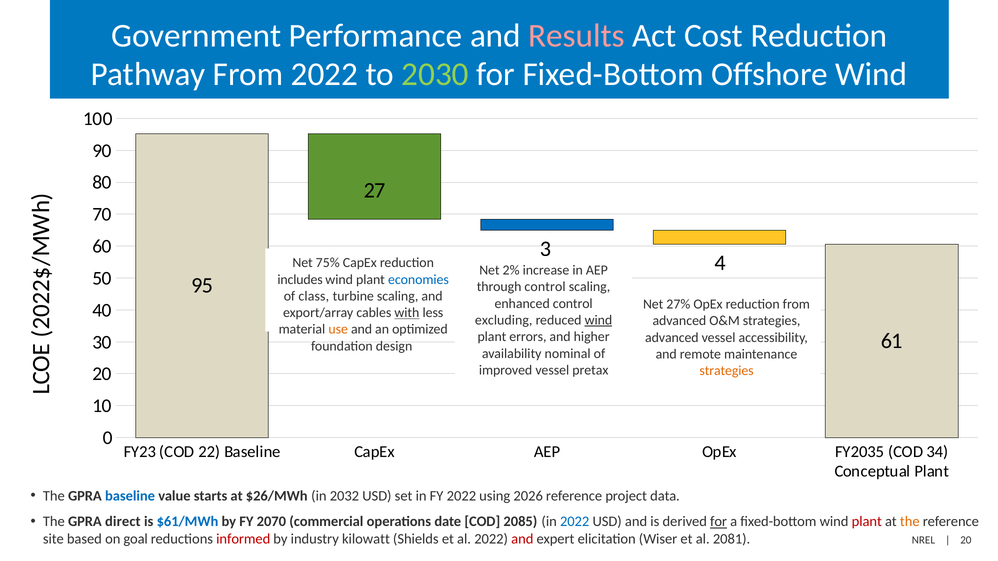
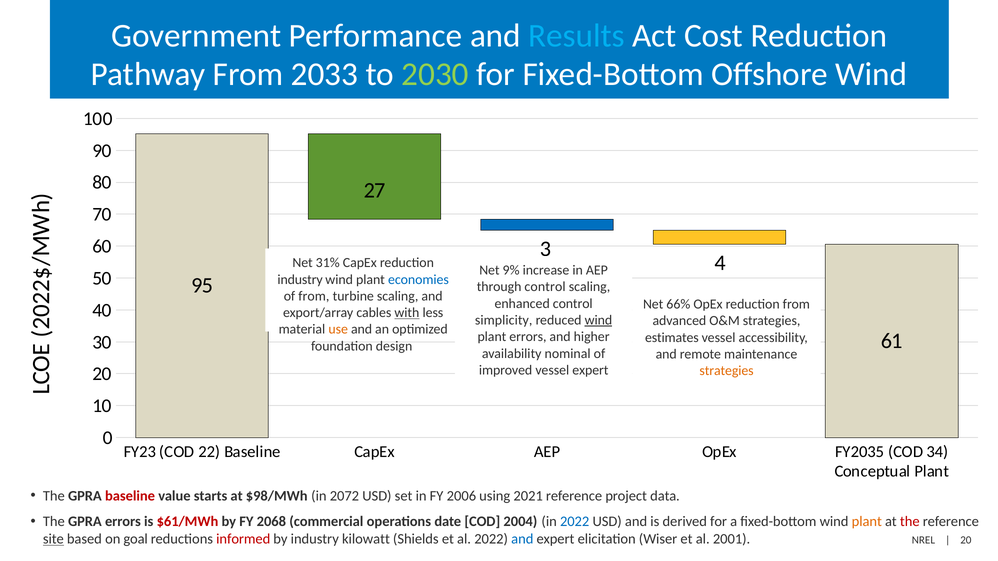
Results colour: pink -> light blue
From 2022: 2022 -> 2033
75%: 75% -> 31%
2%: 2% -> 9%
includes at (300, 280): includes -> industry
of class: class -> from
27%: 27% -> 66%
excluding: excluding -> simplicity
advanced at (672, 338): advanced -> estimates
vessel pretax: pretax -> expert
baseline at (130, 496) colour: blue -> red
$26/MWh: $26/MWh -> $98/MWh
2032: 2032 -> 2072
FY 2022: 2022 -> 2006
2026: 2026 -> 2021
GPRA direct: direct -> errors
$61/MWh colour: blue -> red
2070: 2070 -> 2068
2085: 2085 -> 2004
for at (719, 522) underline: present -> none
plant at (867, 522) colour: red -> orange
the at (910, 522) colour: orange -> red
site underline: none -> present
and at (522, 539) colour: red -> blue
2081: 2081 -> 2001
